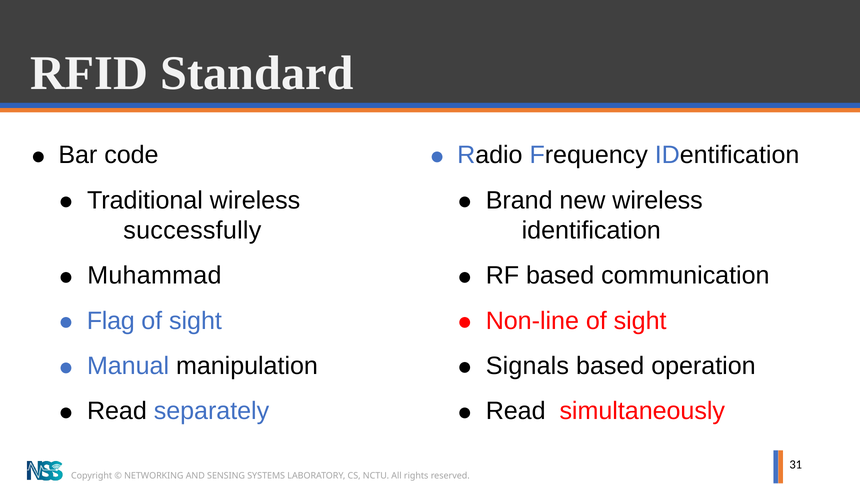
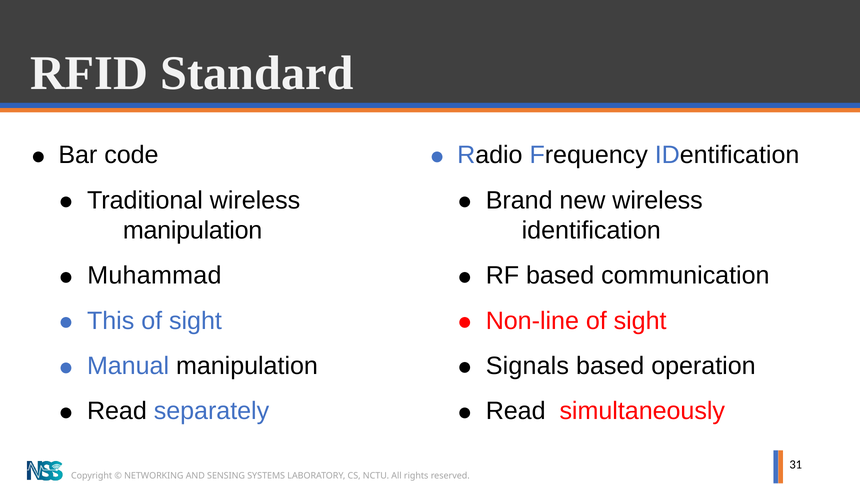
successfully at (192, 230): successfully -> manipulation
Flag: Flag -> This
